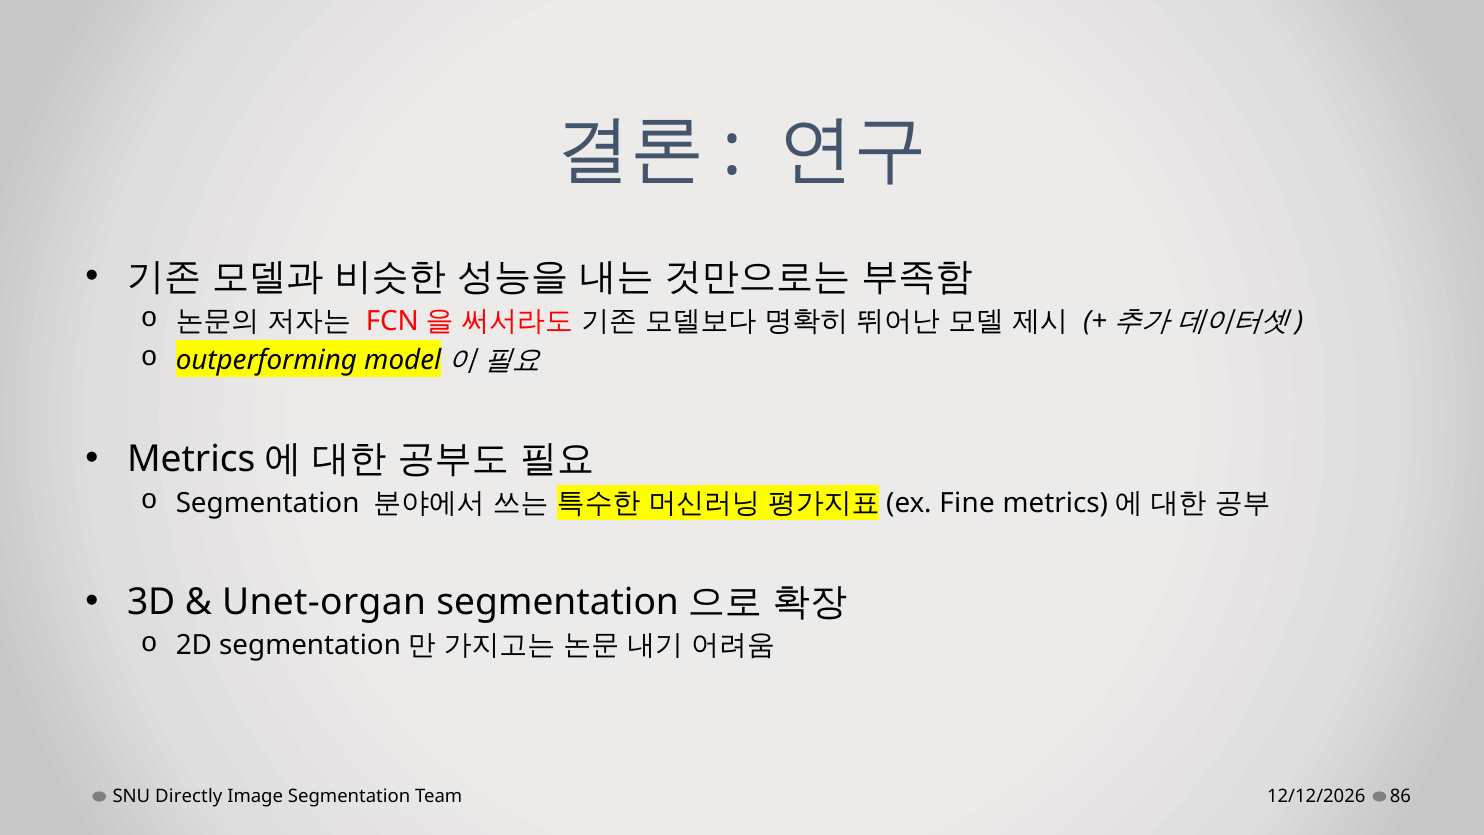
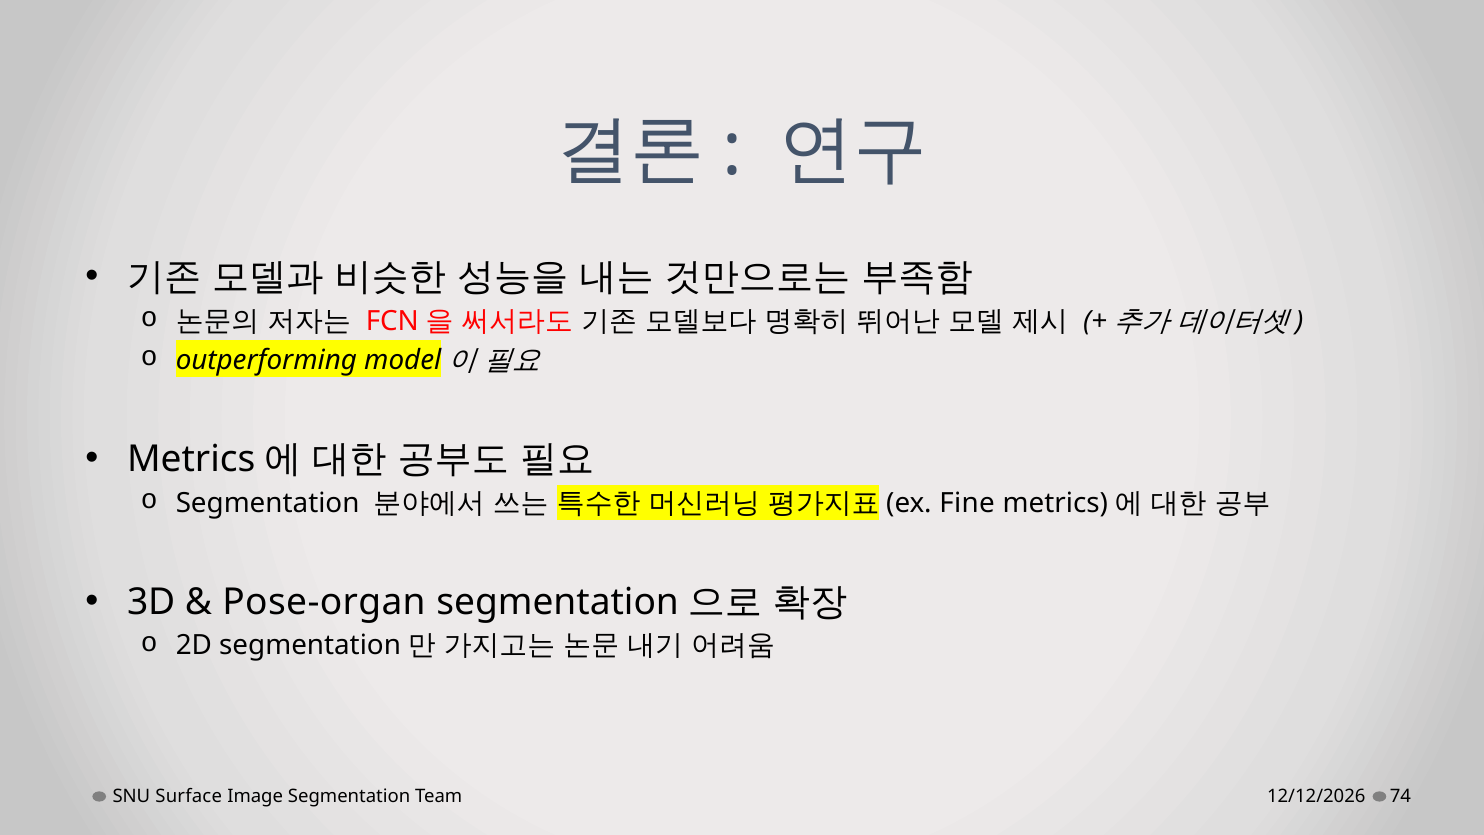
Unet-organ: Unet-organ -> Pose-organ
Directly: Directly -> Surface
86: 86 -> 74
